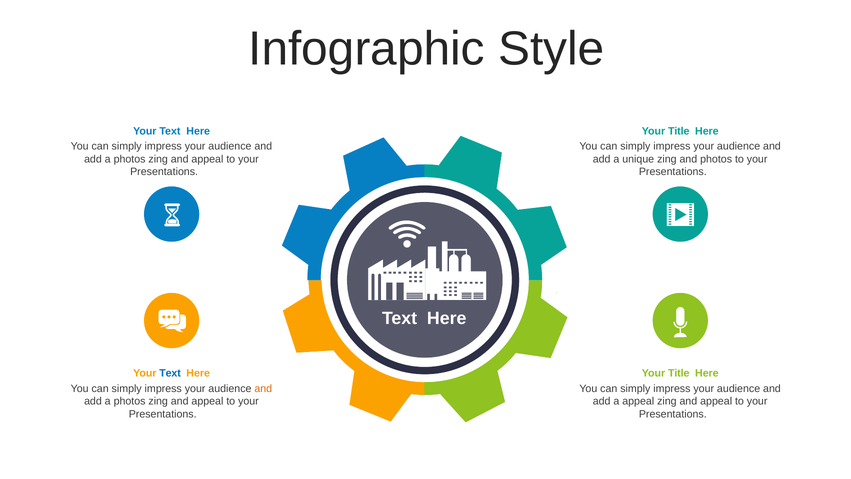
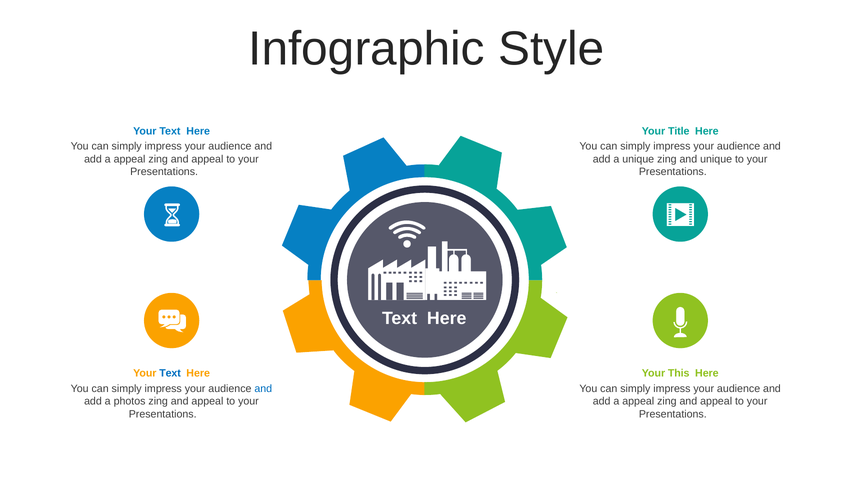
photos at (130, 159): photos -> appeal
and photos: photos -> unique
Title at (679, 373): Title -> This
and at (263, 388) colour: orange -> blue
